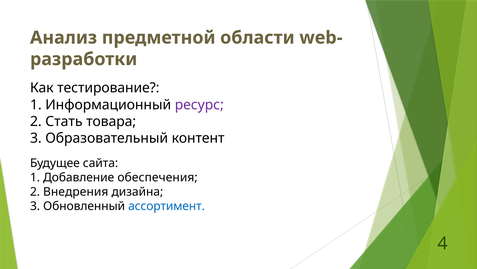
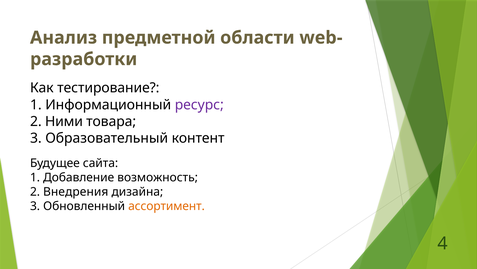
Стать: Стать -> Ними
обеспечения: обеспечения -> возможность
ассортимент colour: blue -> orange
